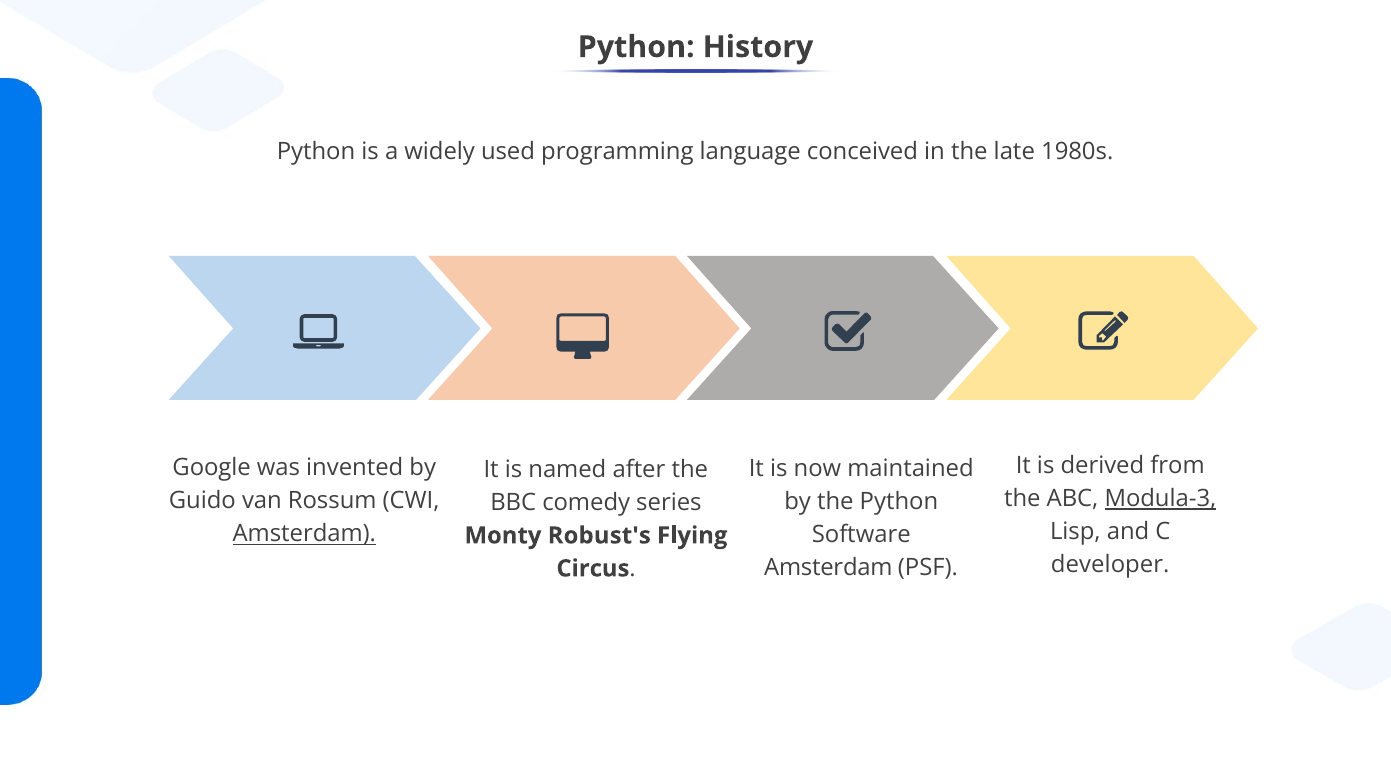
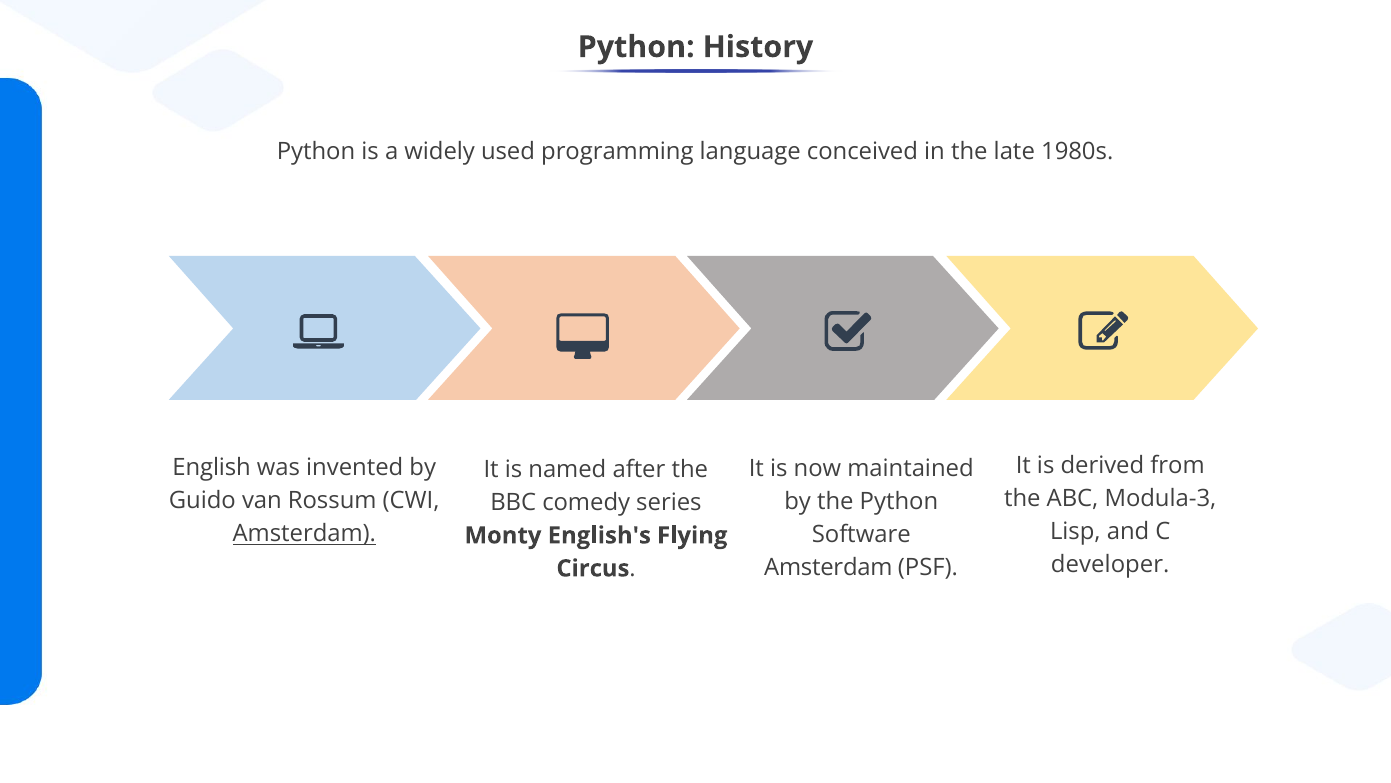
Google: Google -> English
Modula-3 underline: present -> none
Robust's: Robust's -> English's
